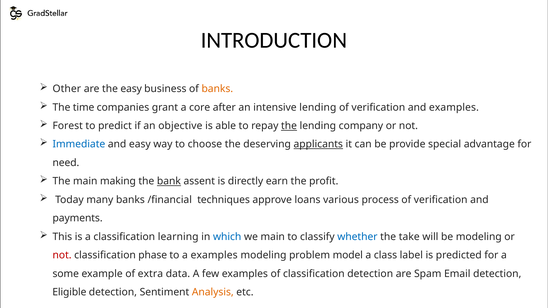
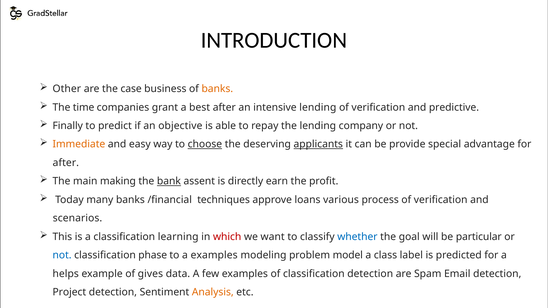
the easy: easy -> case
core: core -> best
and examples: examples -> predictive
Forest: Forest -> Finally
the at (289, 126) underline: present -> none
Immediate colour: blue -> orange
choose underline: none -> present
need at (66, 163): need -> after
payments: payments -> scenarios
which colour: blue -> red
we main: main -> want
take: take -> goal
be modeling: modeling -> particular
not at (62, 255) colour: red -> blue
some: some -> helps
extra: extra -> gives
Eligible: Eligible -> Project
